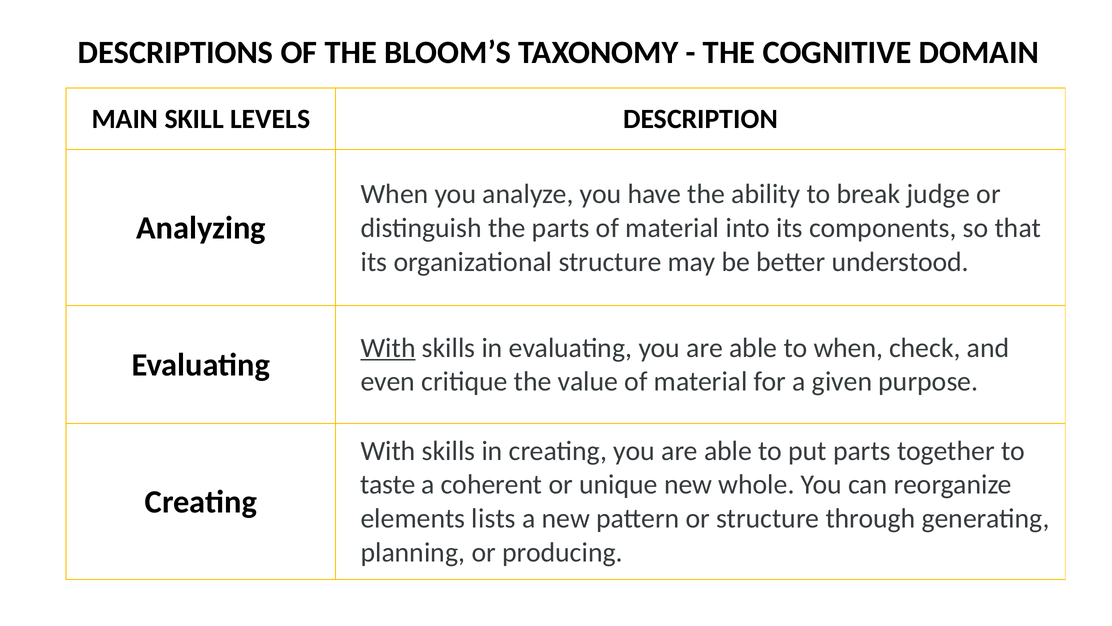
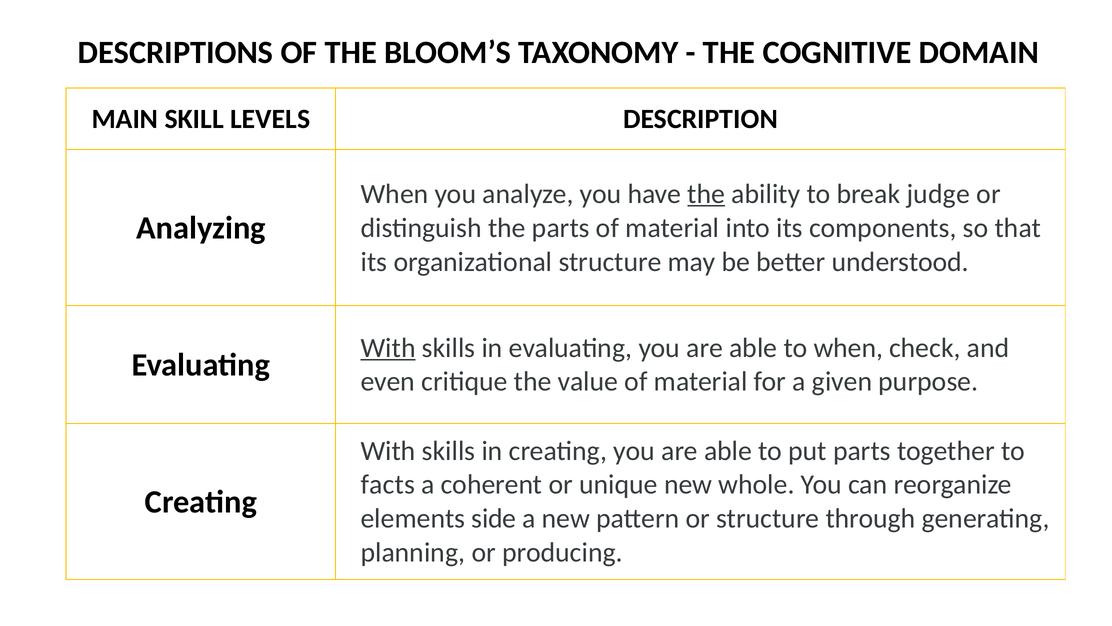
the at (706, 194) underline: none -> present
taste: taste -> facts
lists: lists -> side
